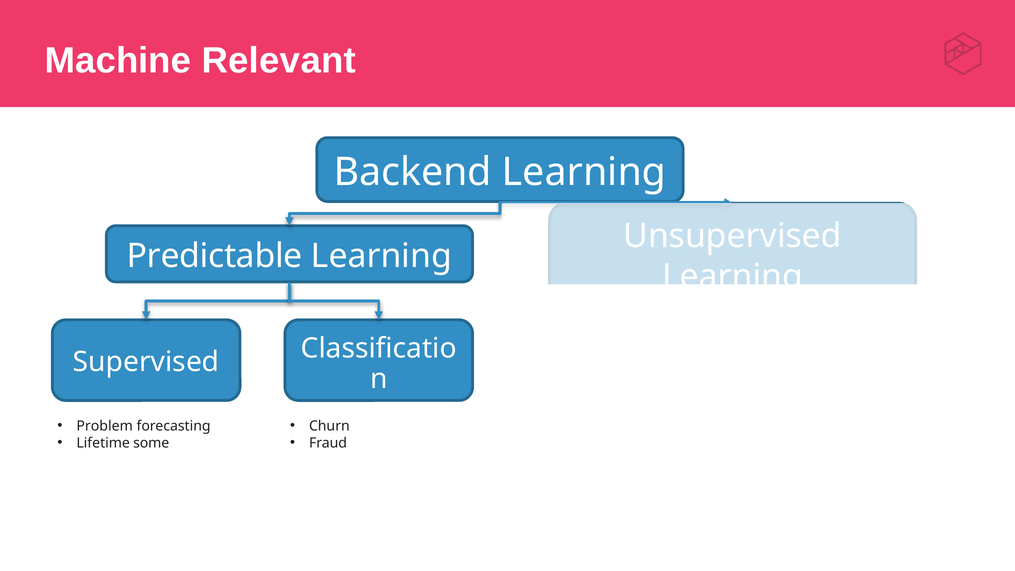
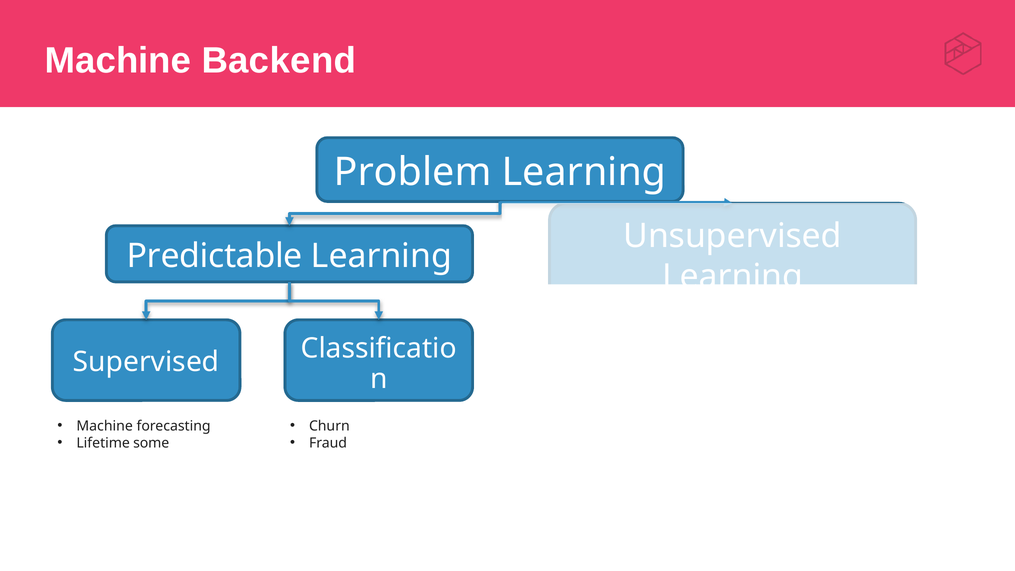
Relevant: Relevant -> Backend
Backend: Backend -> Problem
Problem at (105, 426): Problem -> Machine
